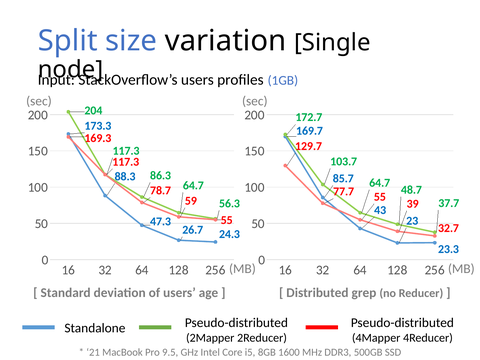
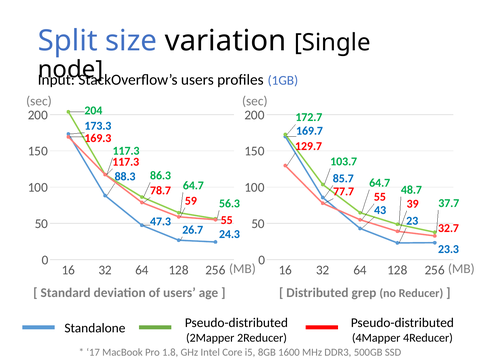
21: 21 -> 17
9.5: 9.5 -> 1.8
